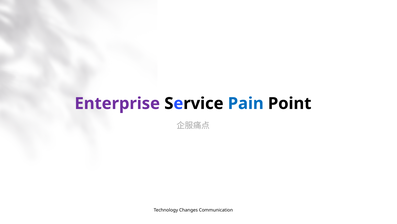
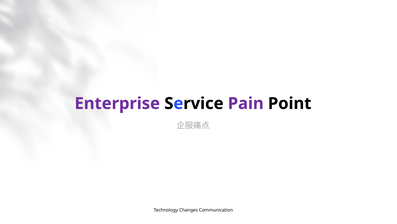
Pain colour: blue -> purple
